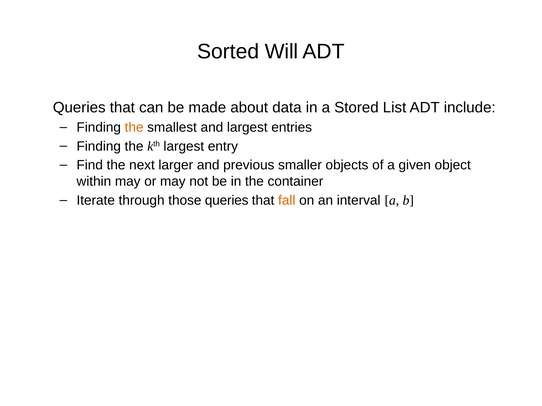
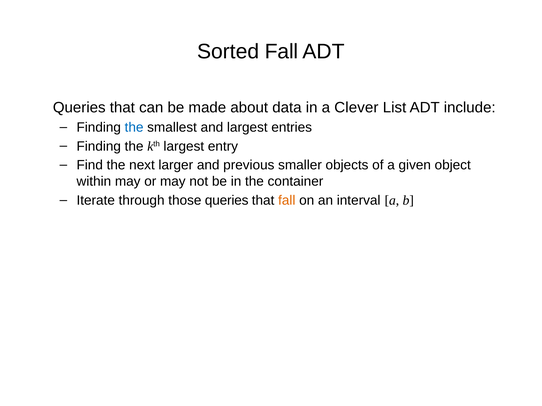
Sorted Will: Will -> Fall
Stored: Stored -> Clever
the at (134, 127) colour: orange -> blue
